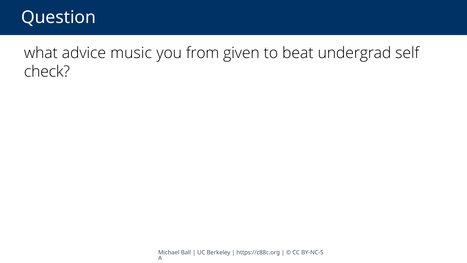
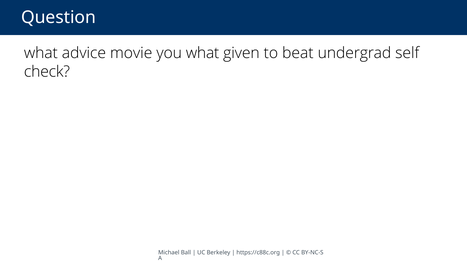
music: music -> movie
you from: from -> what
